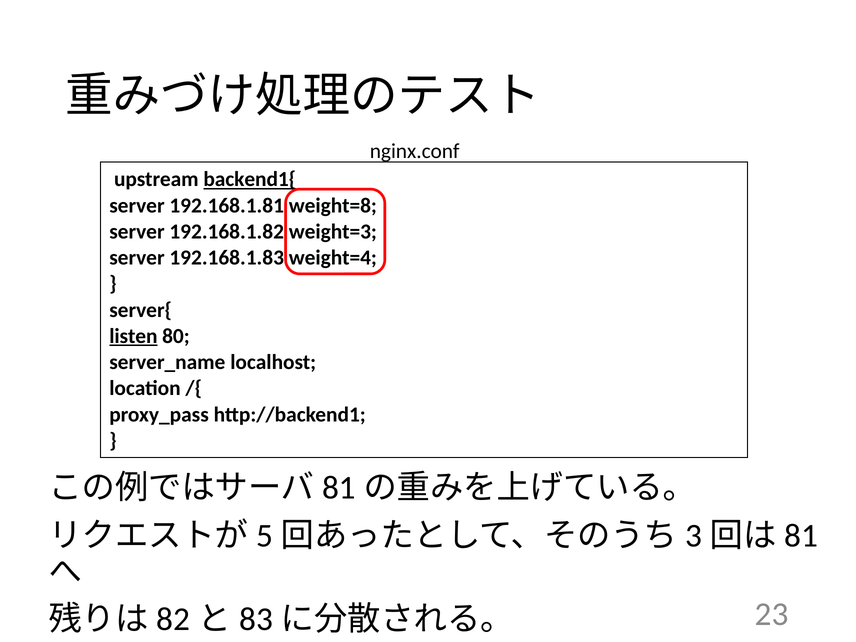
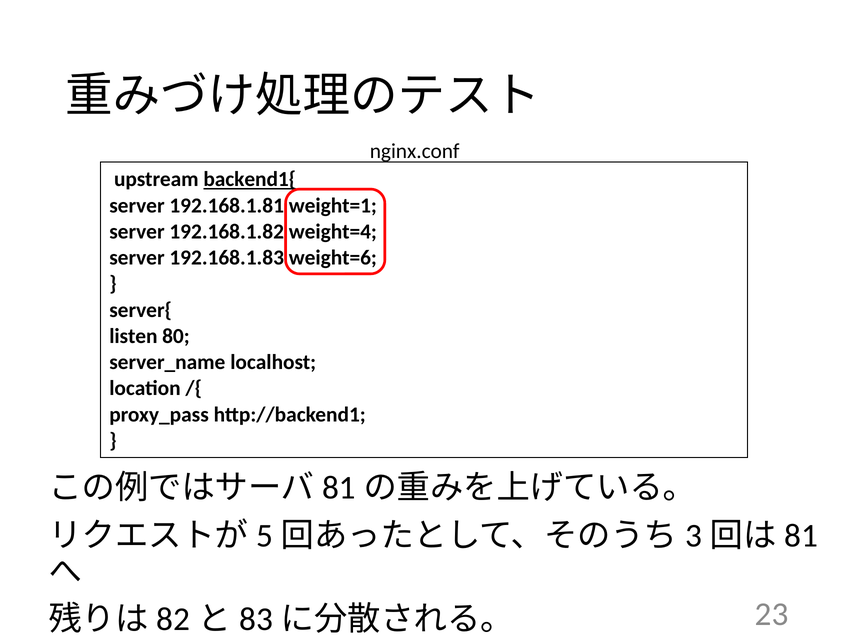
weight=8: weight=8 -> weight=1
weight=3: weight=3 -> weight=4
weight=4: weight=4 -> weight=6
listen underline: present -> none
